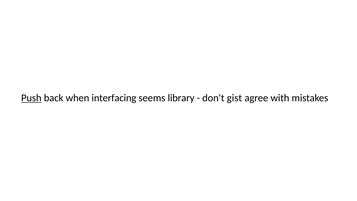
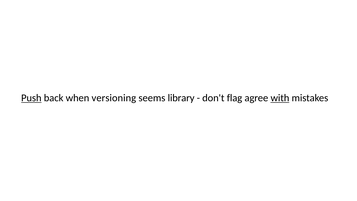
interfacing: interfacing -> versioning
gist: gist -> flag
with underline: none -> present
